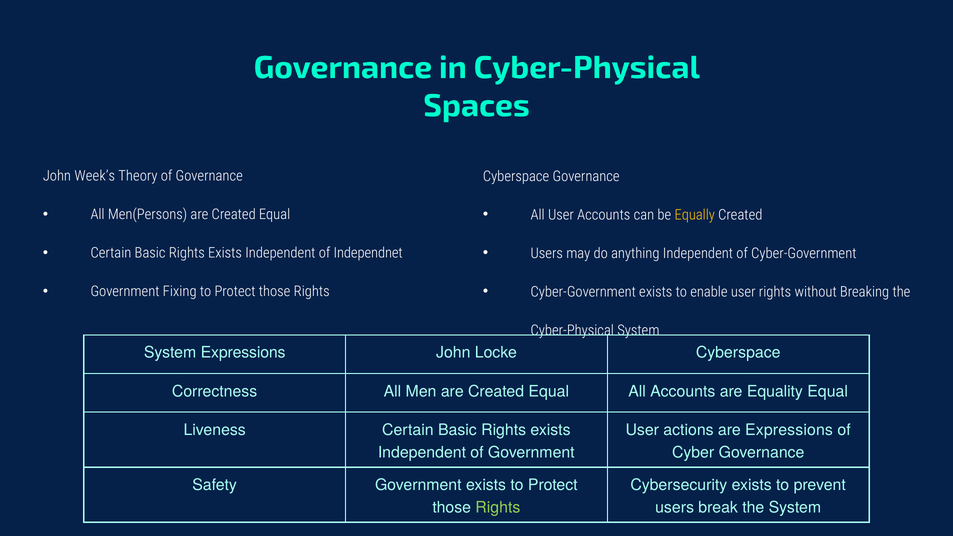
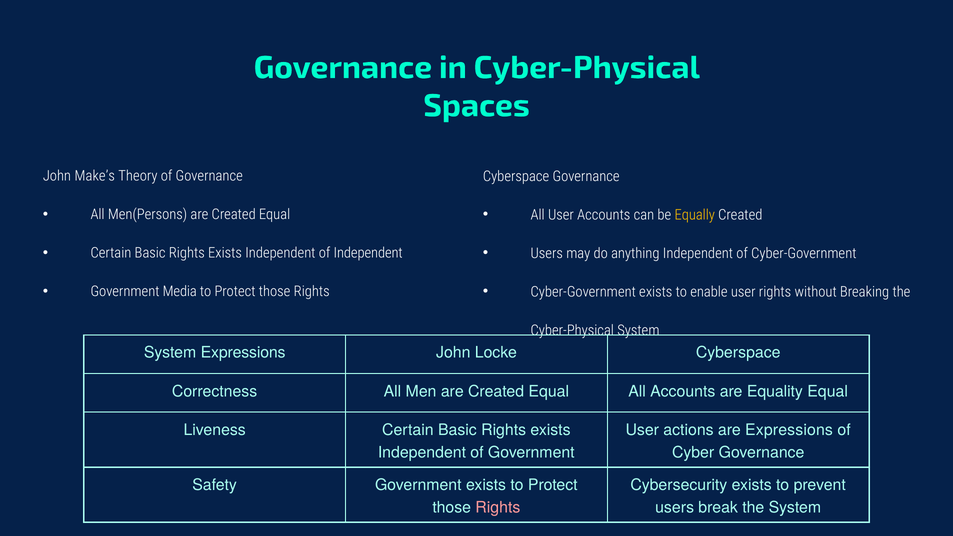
Week’s: Week’s -> Make’s
of Independnet: Independnet -> Independent
Fixing: Fixing -> Media
Rights at (498, 508) colour: light green -> pink
